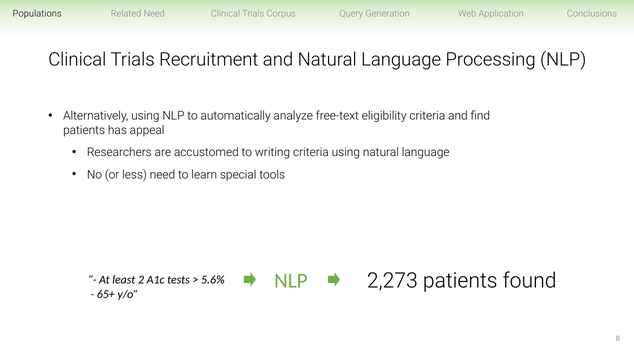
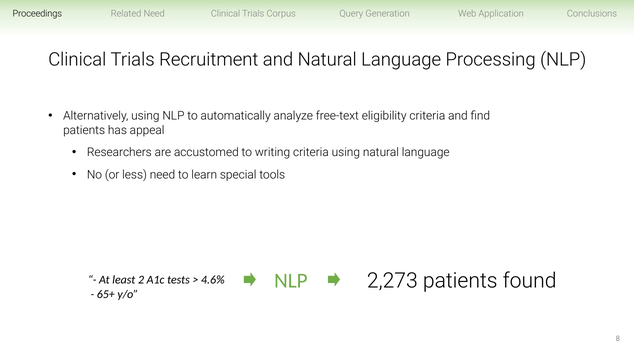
Populations: Populations -> Proceedings
5.6%: 5.6% -> 4.6%
